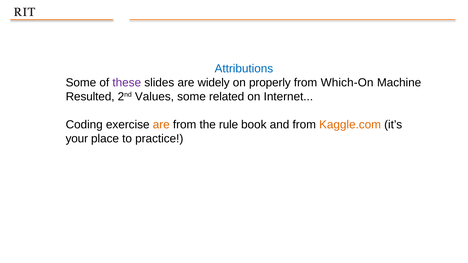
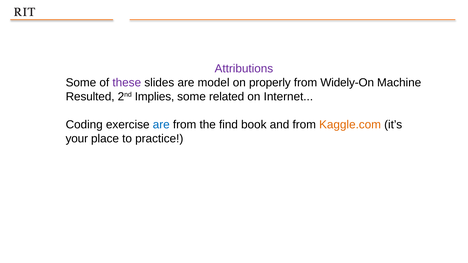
Attributions colour: blue -> purple
widely: widely -> model
Which-On: Which-On -> Widely-On
Values: Values -> Implies
are at (161, 125) colour: orange -> blue
rule: rule -> find
